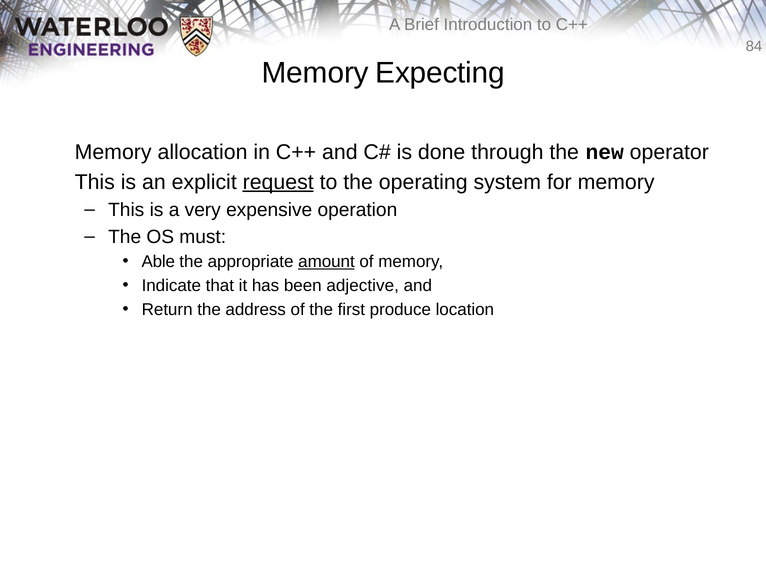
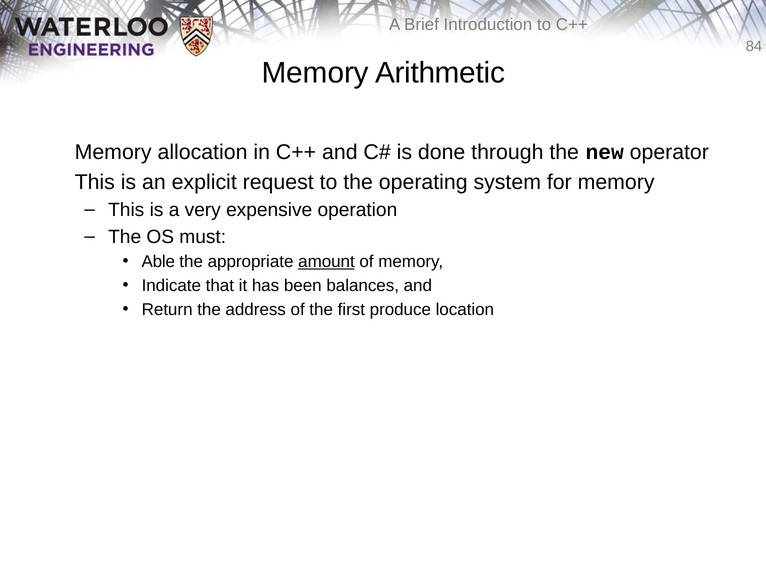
Expecting: Expecting -> Arithmetic
request underline: present -> none
adjective: adjective -> balances
